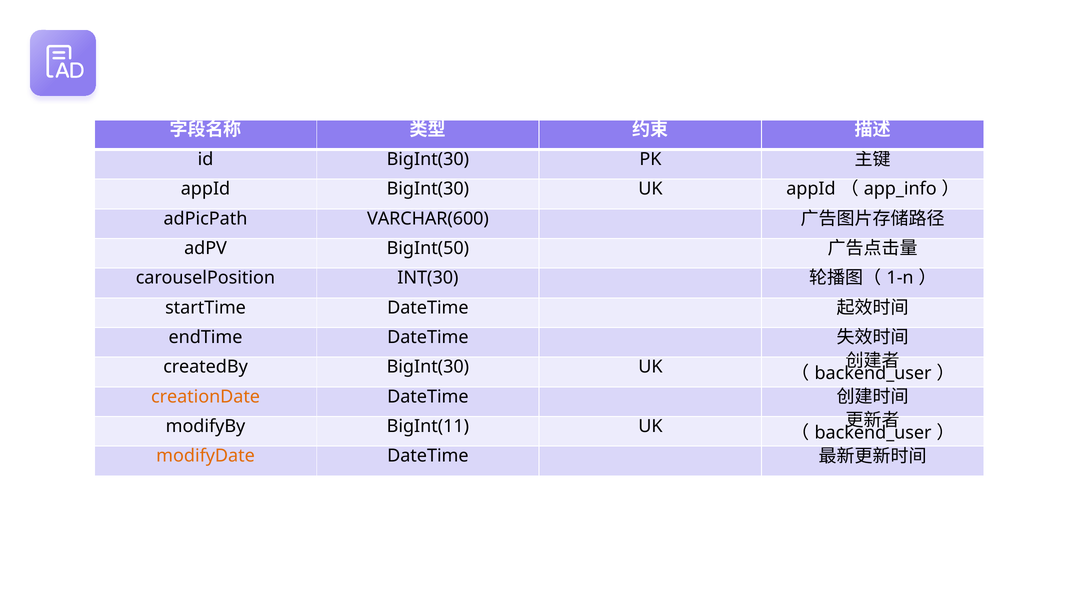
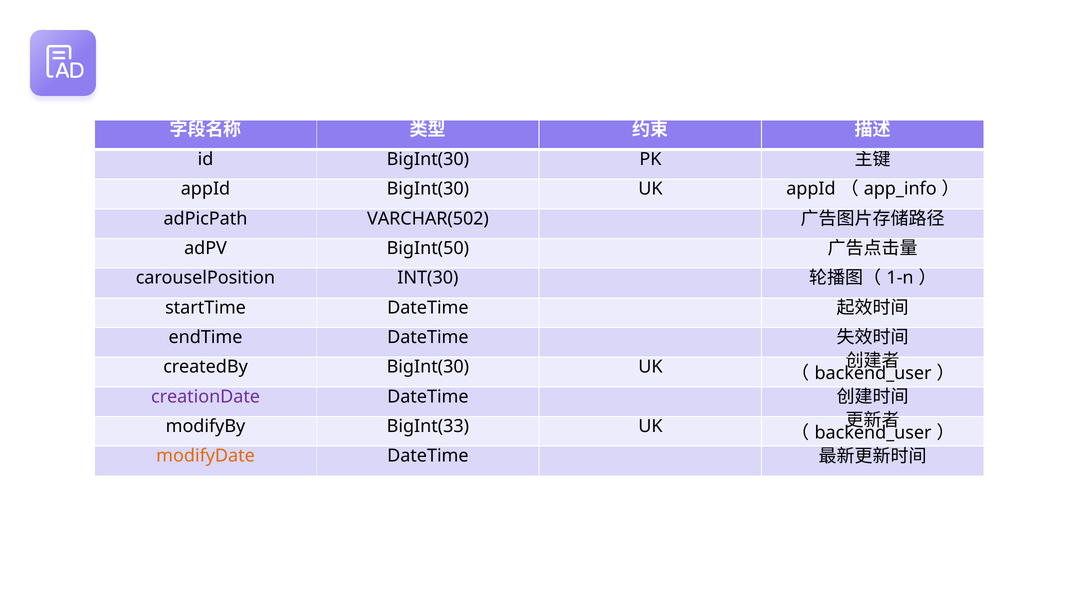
VARCHAR(600: VARCHAR(600 -> VARCHAR(502
creationDate colour: orange -> purple
BigInt(11: BigInt(11 -> BigInt(33
